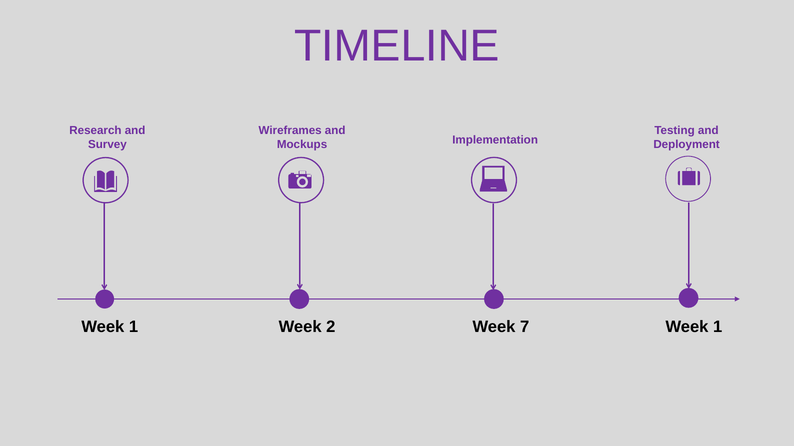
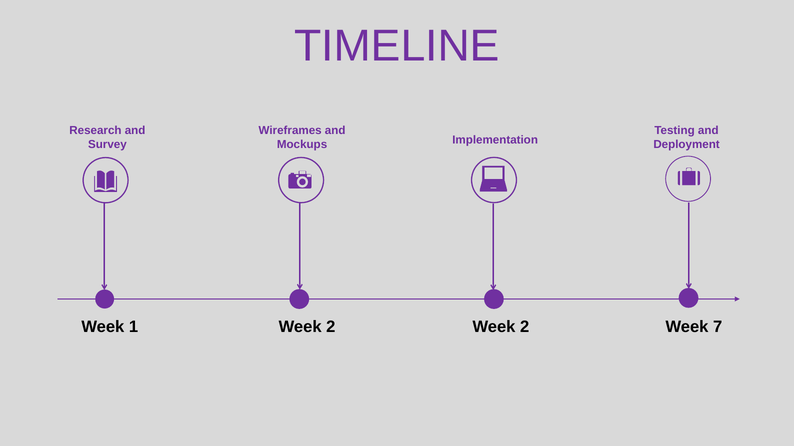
7 at (525, 327): 7 -> 2
1 at (718, 327): 1 -> 7
